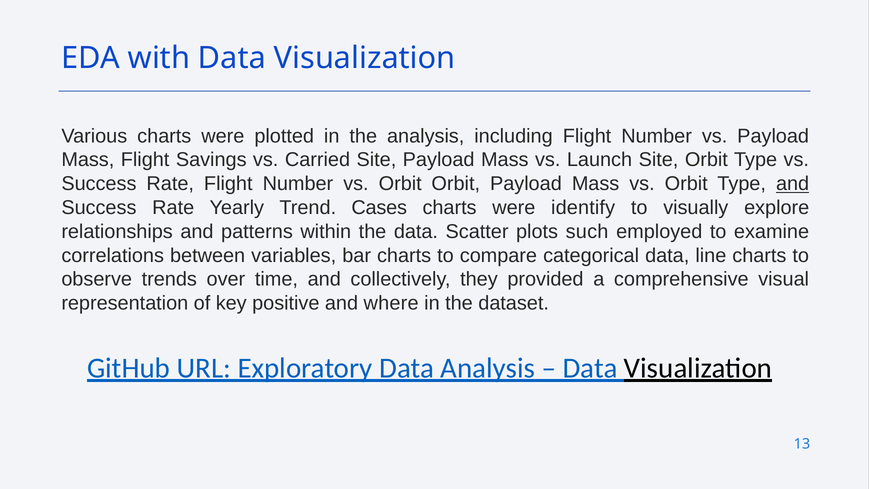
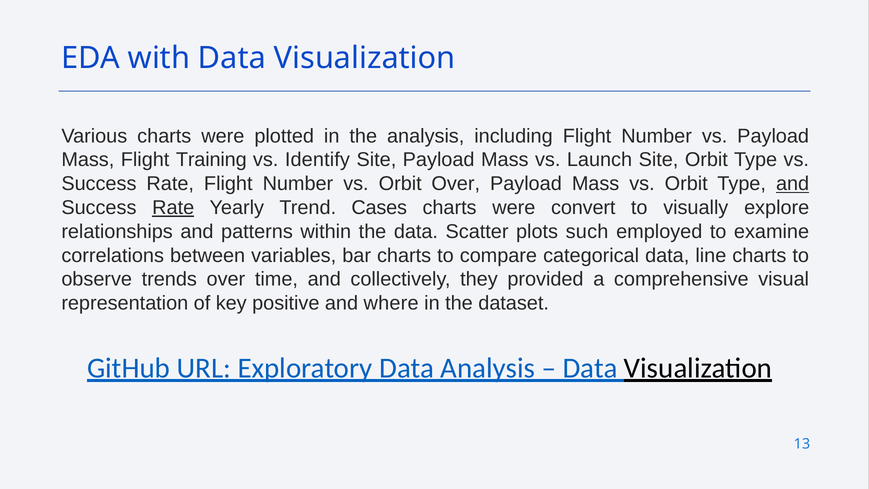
Savings: Savings -> Training
Carried: Carried -> Identify
Orbit Orbit: Orbit -> Over
Rate at (173, 208) underline: none -> present
identify: identify -> convert
